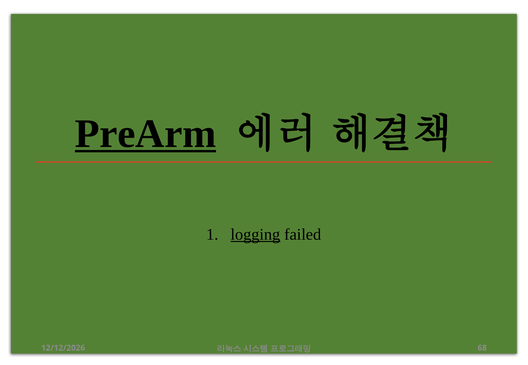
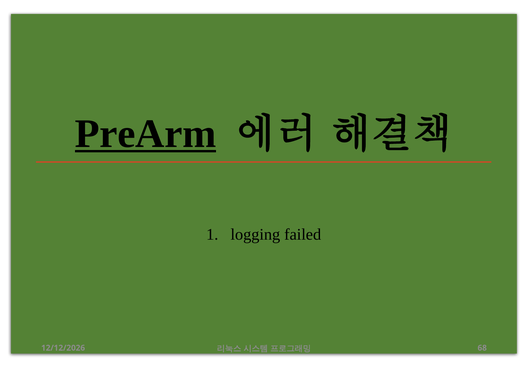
logging underline: present -> none
